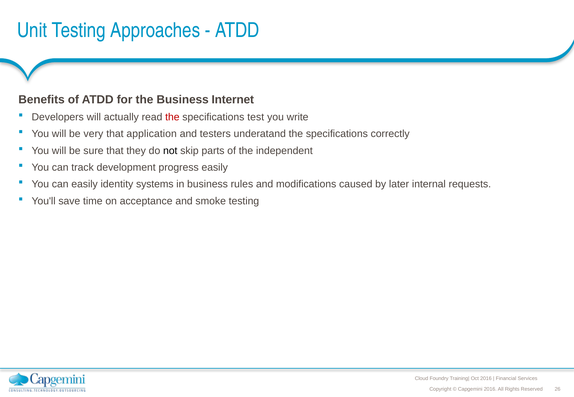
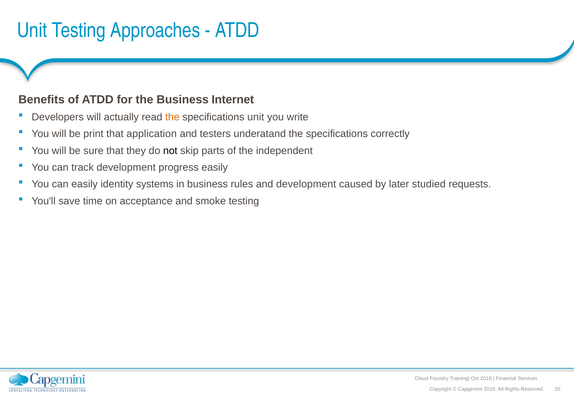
the at (172, 117) colour: red -> orange
specifications test: test -> unit
very: very -> print
and modifications: modifications -> development
internal: internal -> studied
